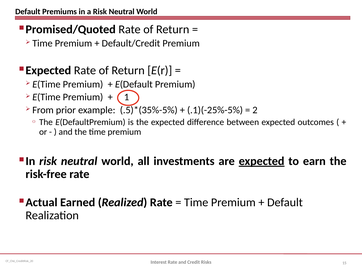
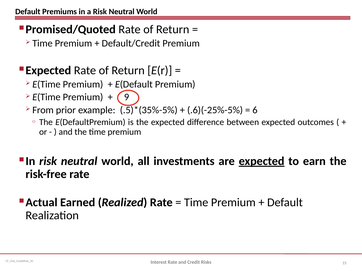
1: 1 -> 9
.1)(-25%-5%: .1)(-25%-5% -> .6)(-25%-5%
2: 2 -> 6
